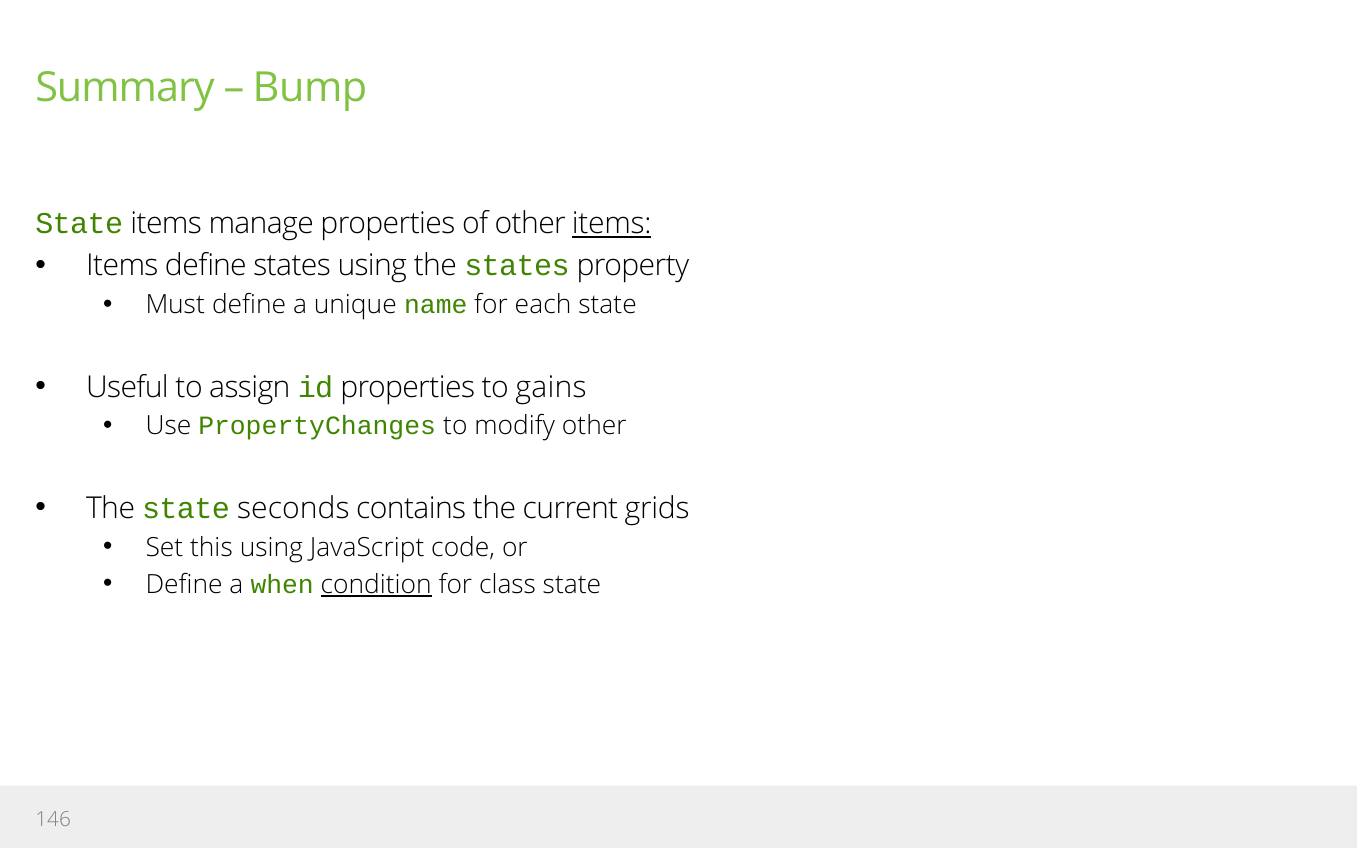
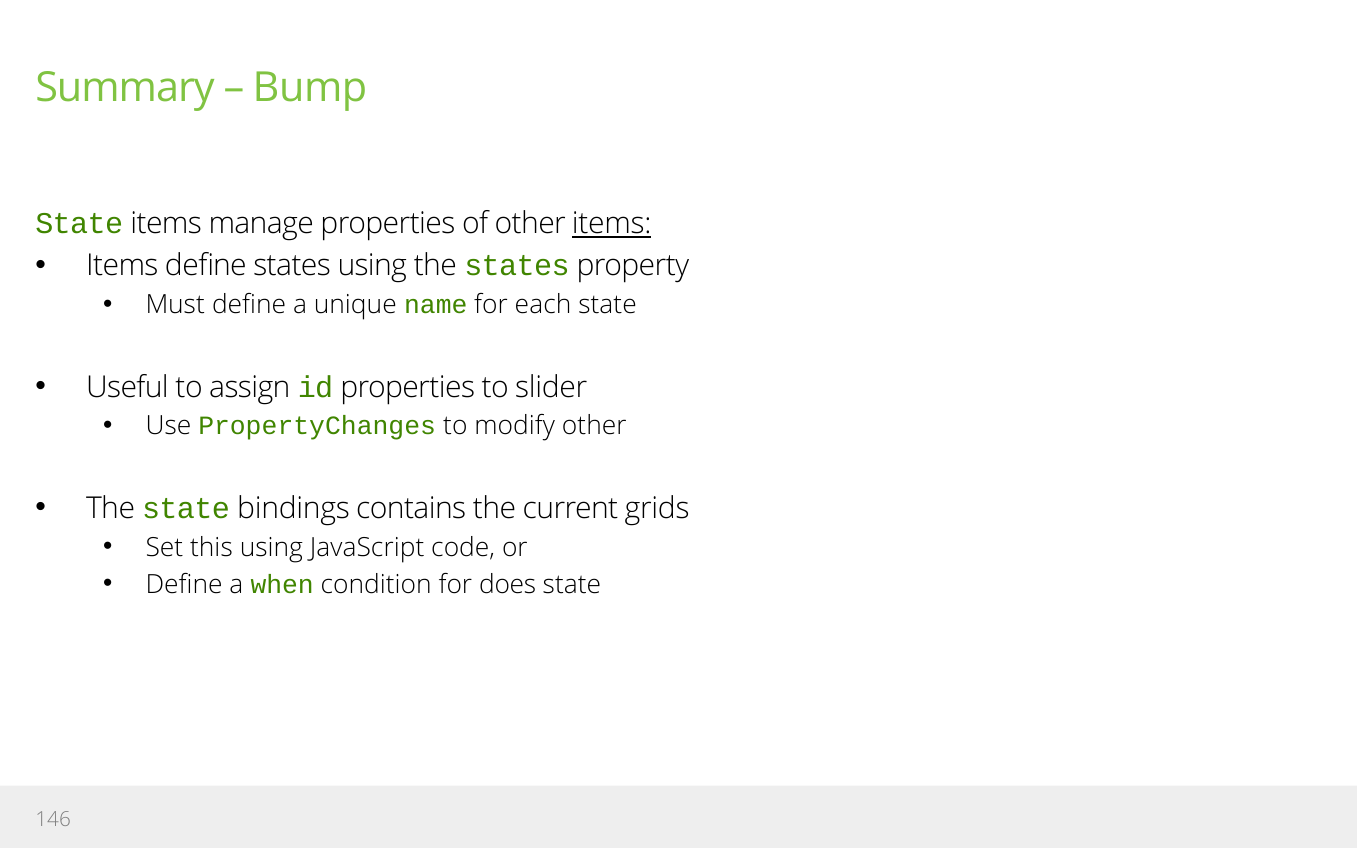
gains: gains -> slider
seconds: seconds -> bindings
condition underline: present -> none
class: class -> does
